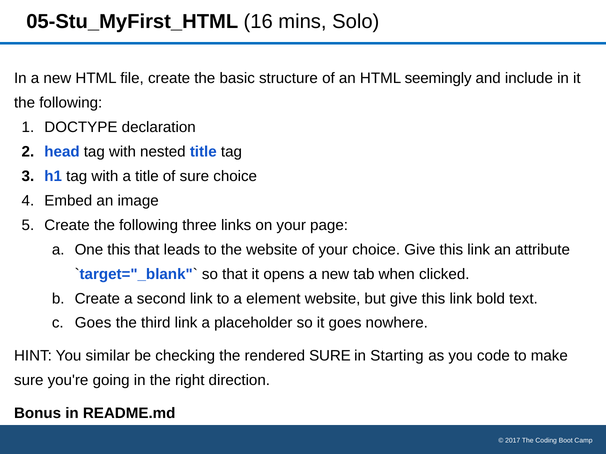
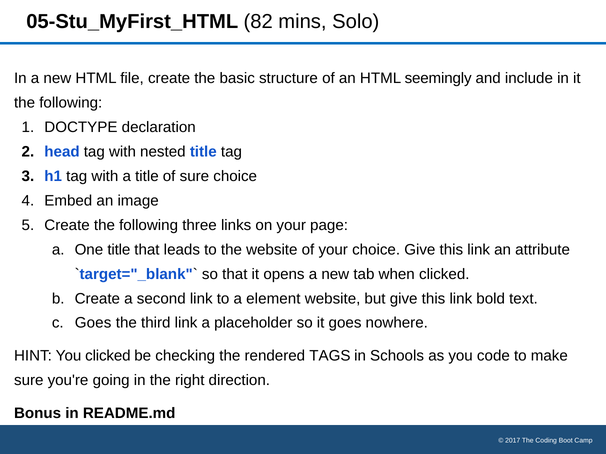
16: 16 -> 82
One this: this -> title
You similar: similar -> clicked
rendered SURE: SURE -> TAGS
Starting: Starting -> Schools
